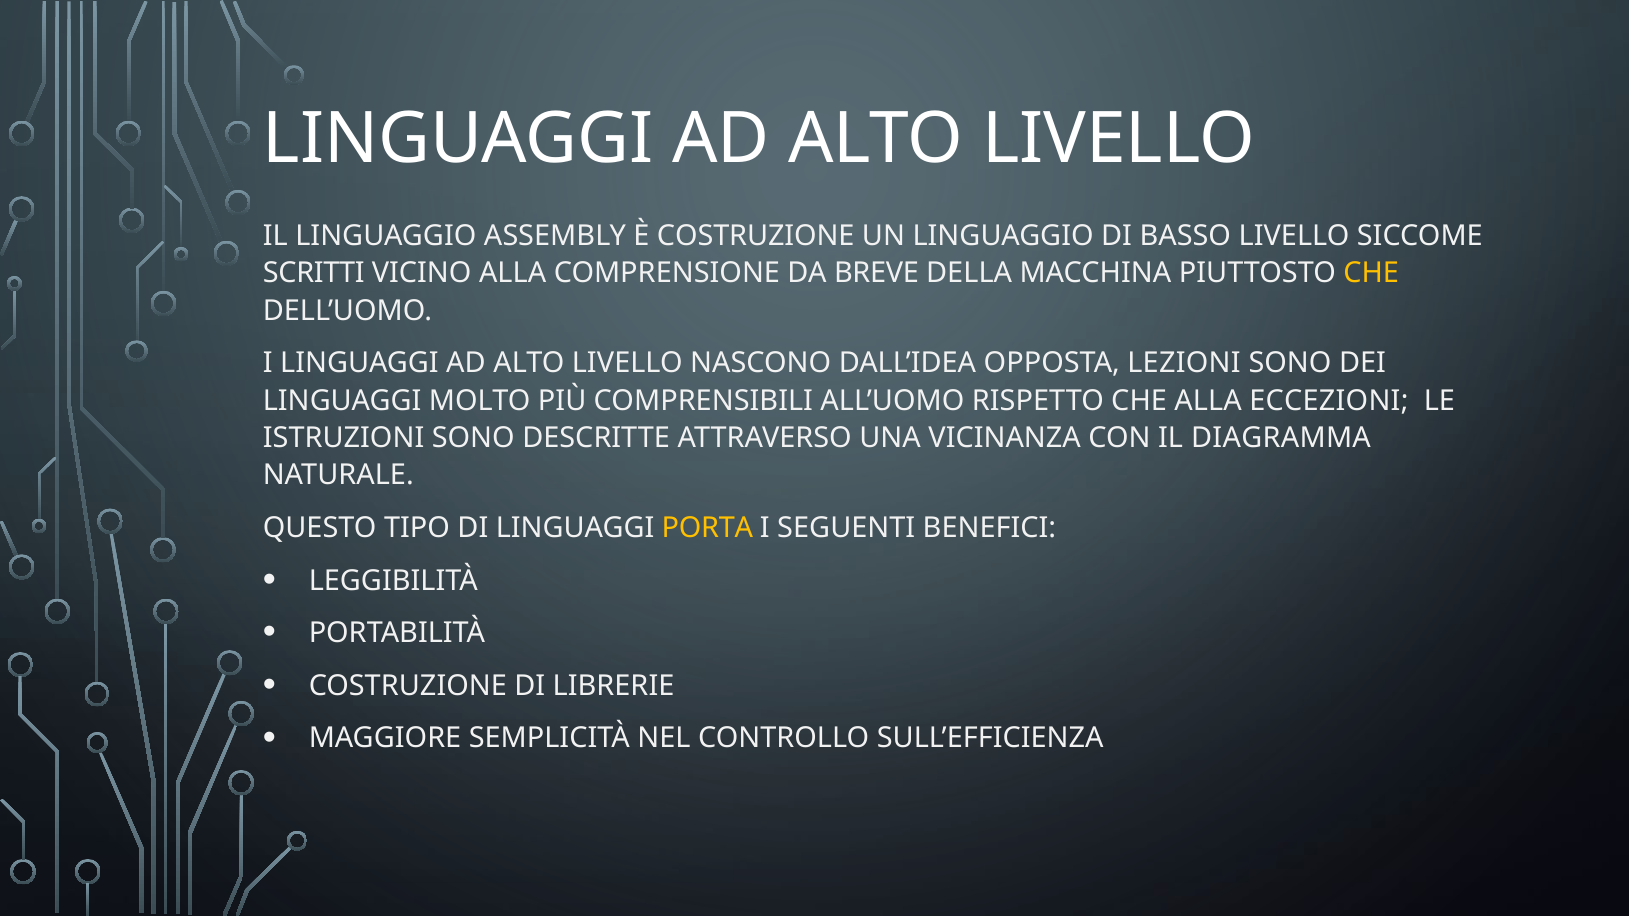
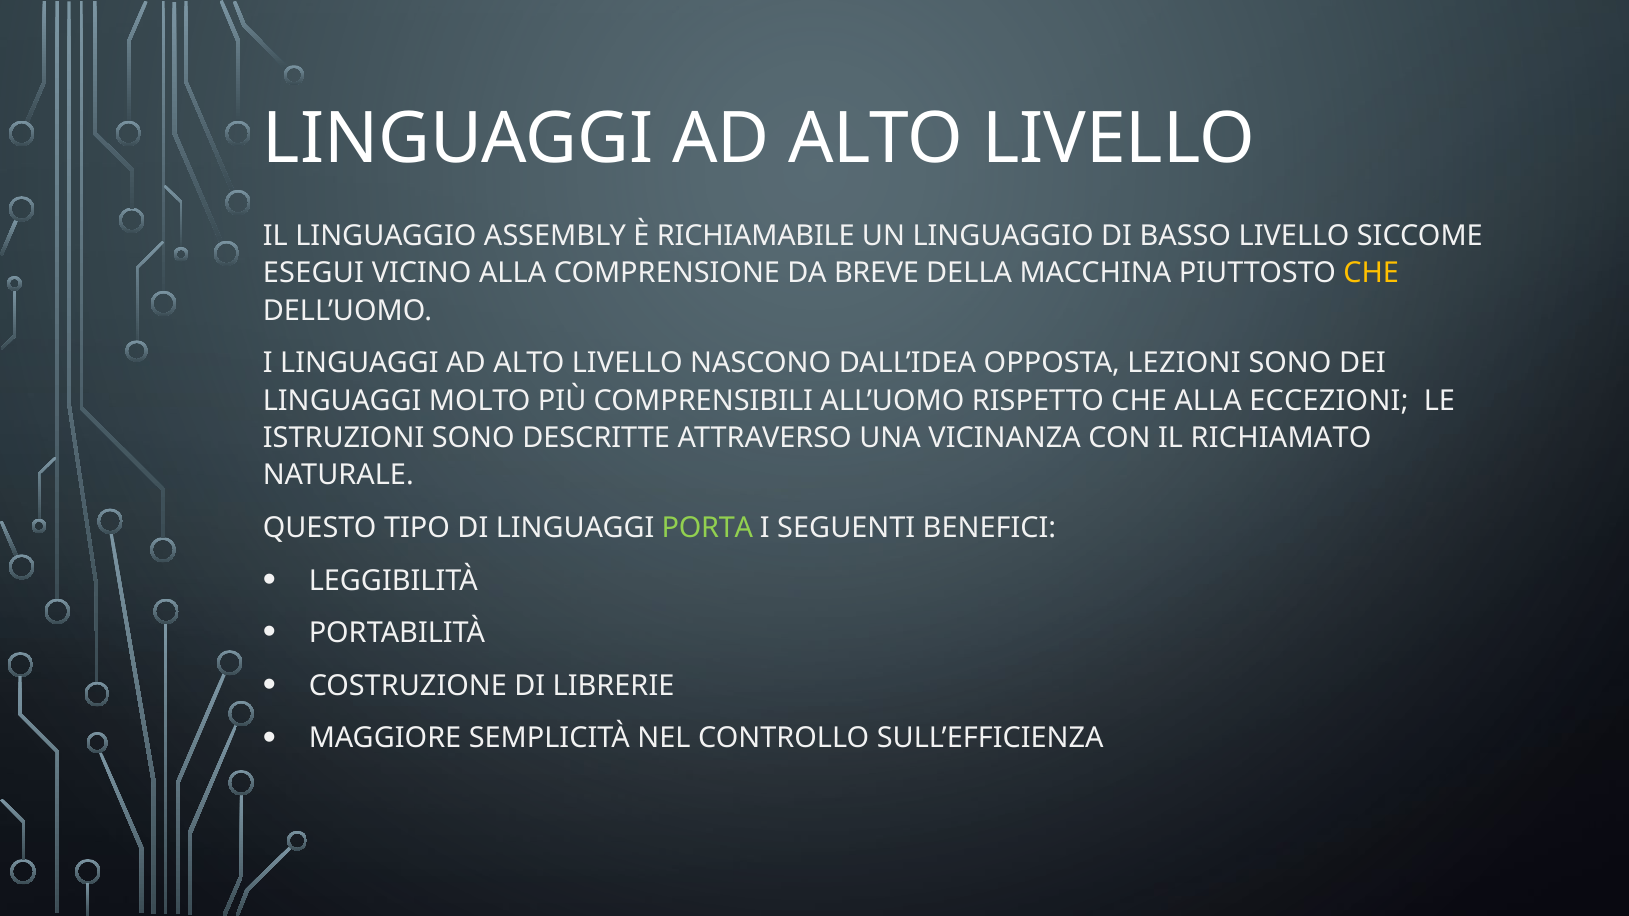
È COSTRUZIONE: COSTRUZIONE -> RICHIAMABILE
SCRITTI: SCRITTI -> ESEGUI
DIAGRAMMA: DIAGRAMMA -> RICHIAMATO
PORTA colour: yellow -> light green
